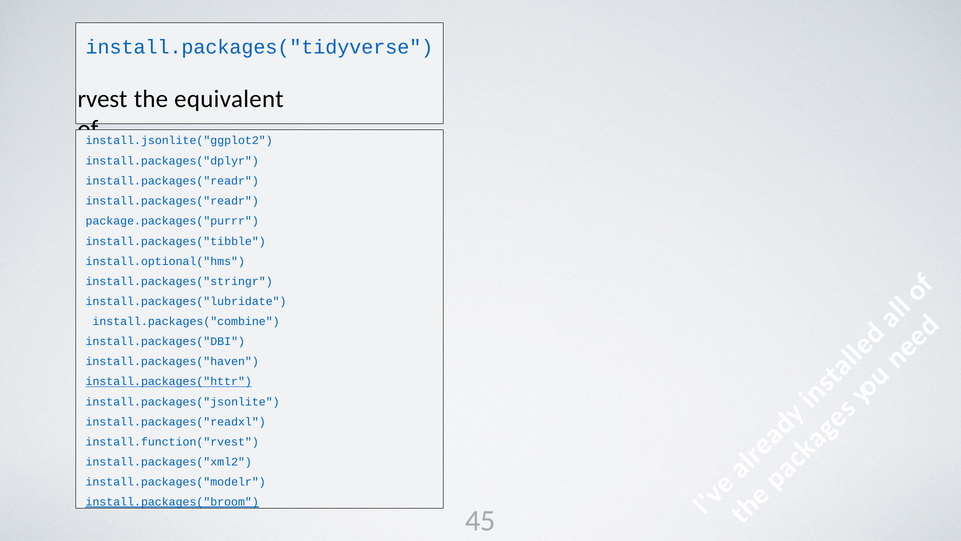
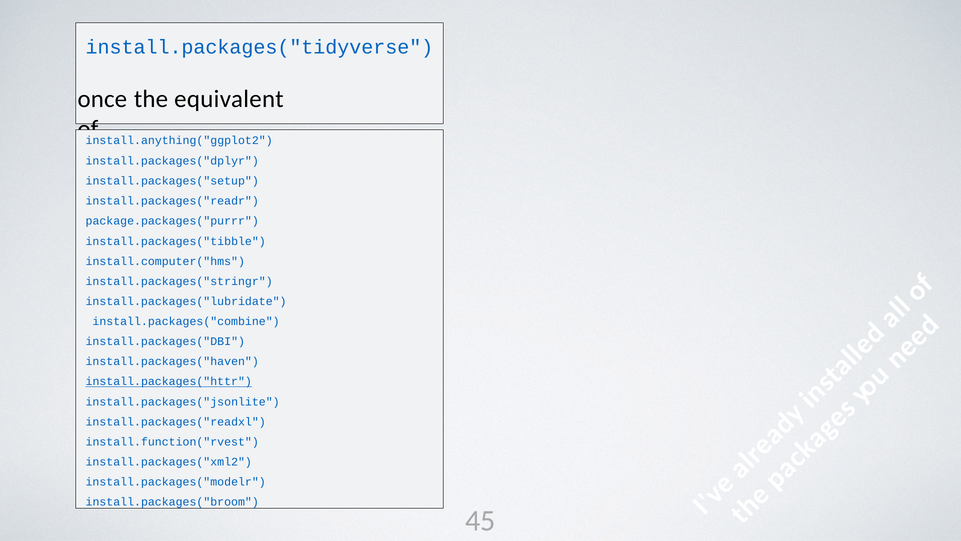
rvest: rvest -> once
install.jsonlite("ggplot2: install.jsonlite("ggplot2 -> install.anything("ggplot2
install.packages("readr at (172, 181): install.packages("readr -> install.packages("setup
install.optional("hms: install.optional("hms -> install.computer("hms
install.packages("broom underline: present -> none
